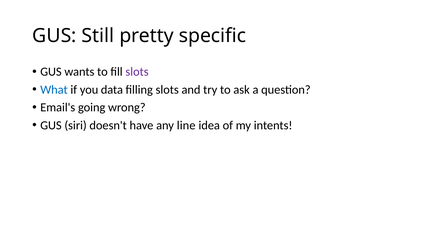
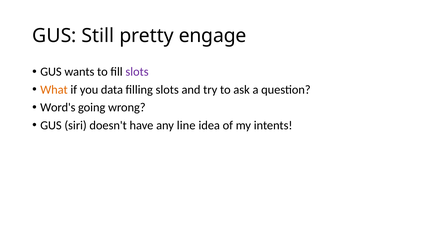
specific: specific -> engage
What colour: blue -> orange
Email's: Email's -> Word's
